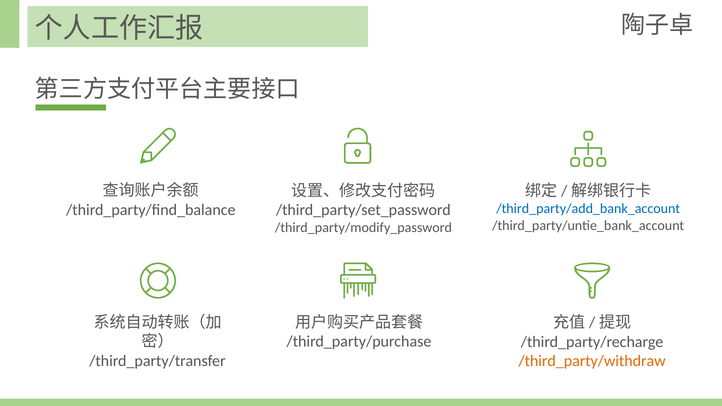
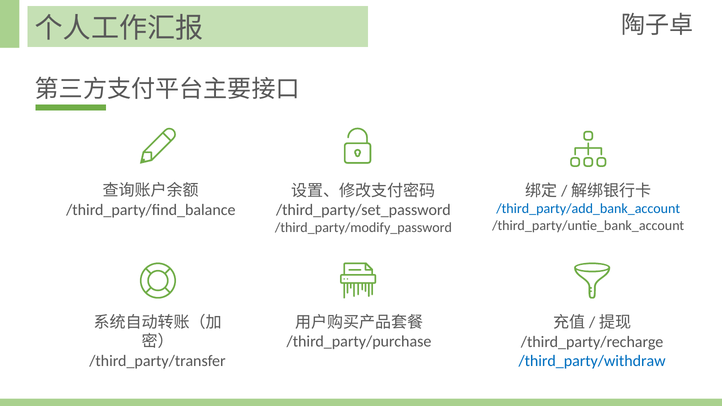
/third_party/withdraw colour: orange -> blue
